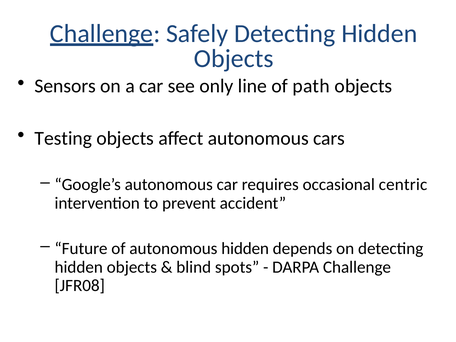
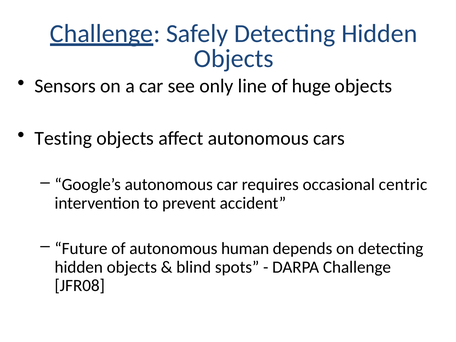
path: path -> huge
autonomous hidden: hidden -> human
